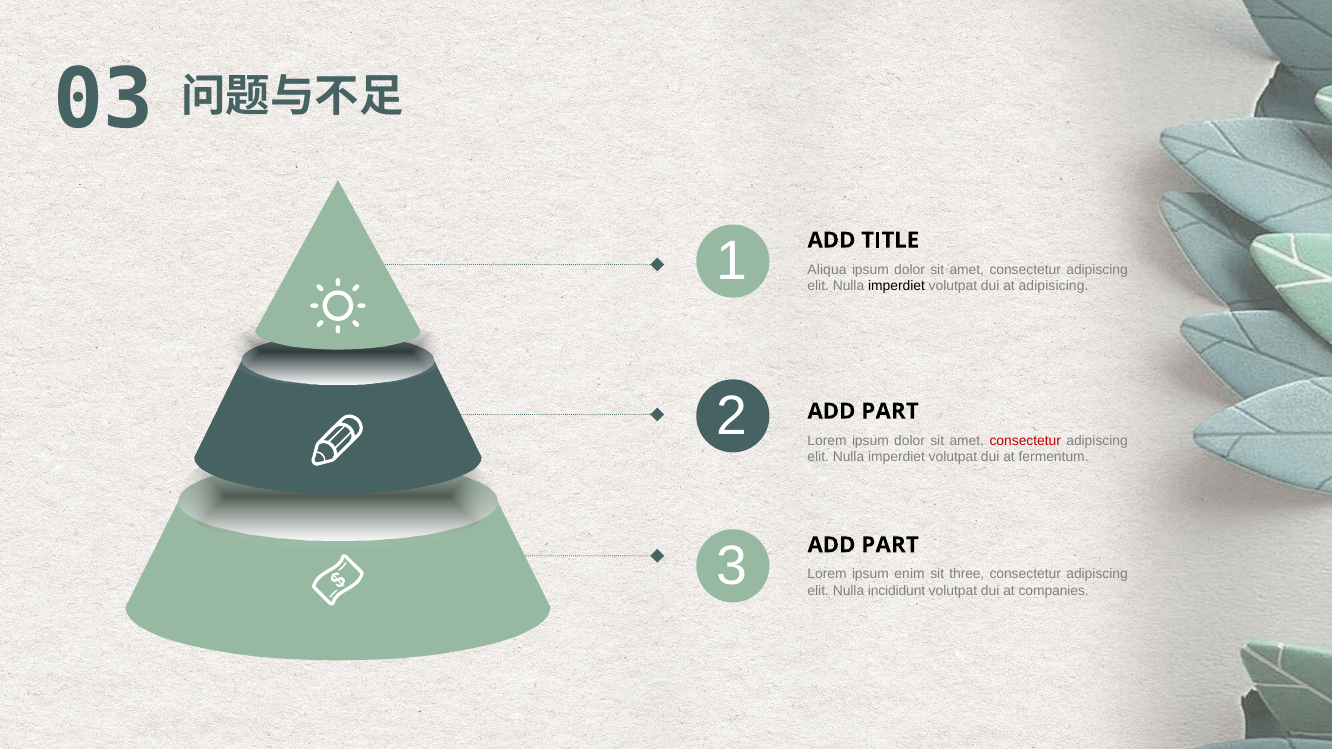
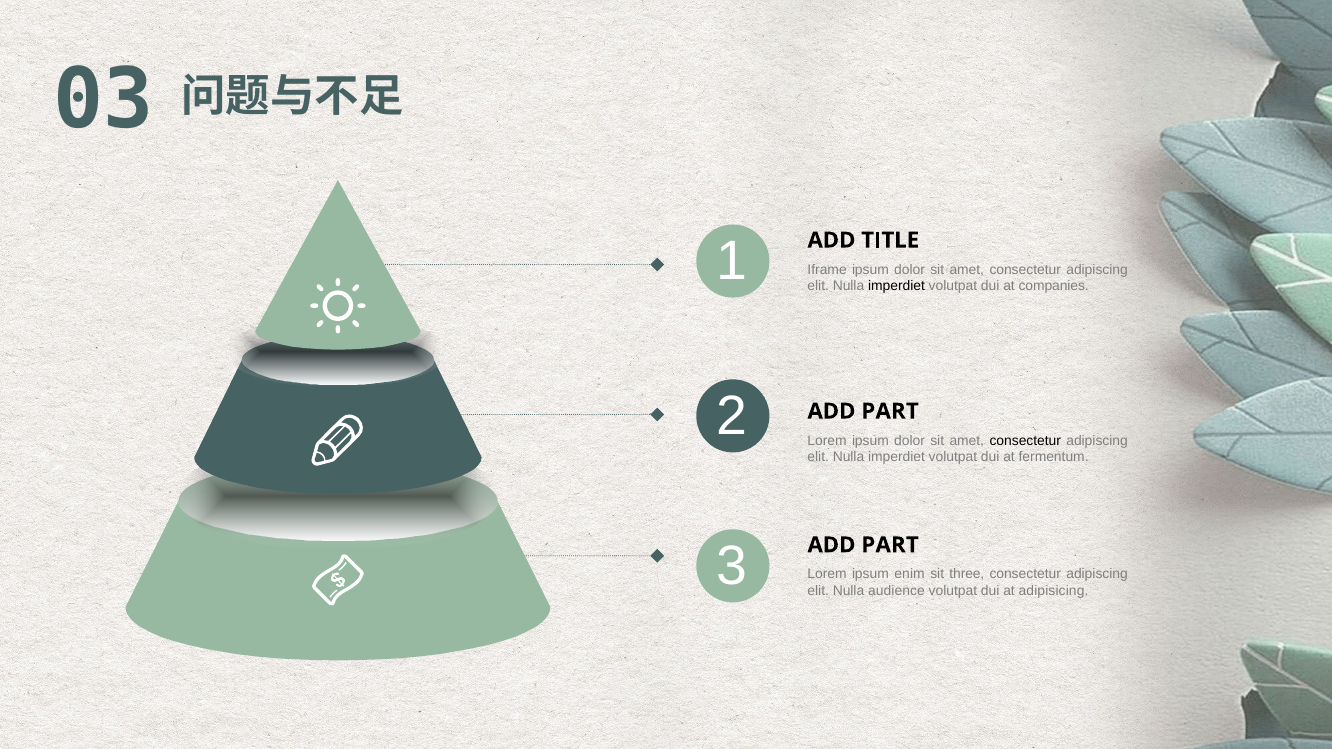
Aliqua: Aliqua -> Iframe
adipisicing: adipisicing -> companies
consectetur at (1025, 441) colour: red -> black
incididunt: incididunt -> audience
companies: companies -> adipisicing
